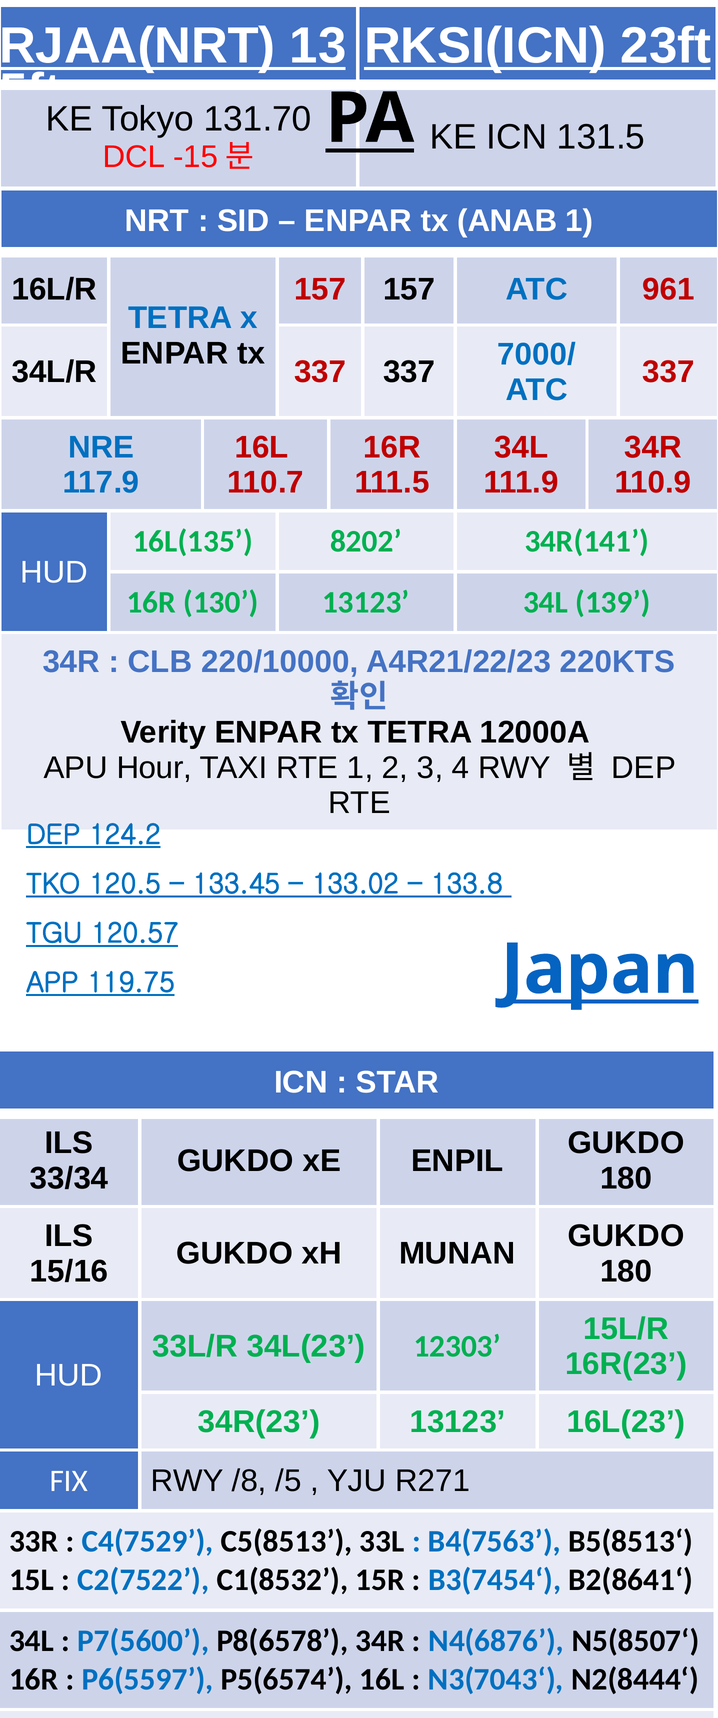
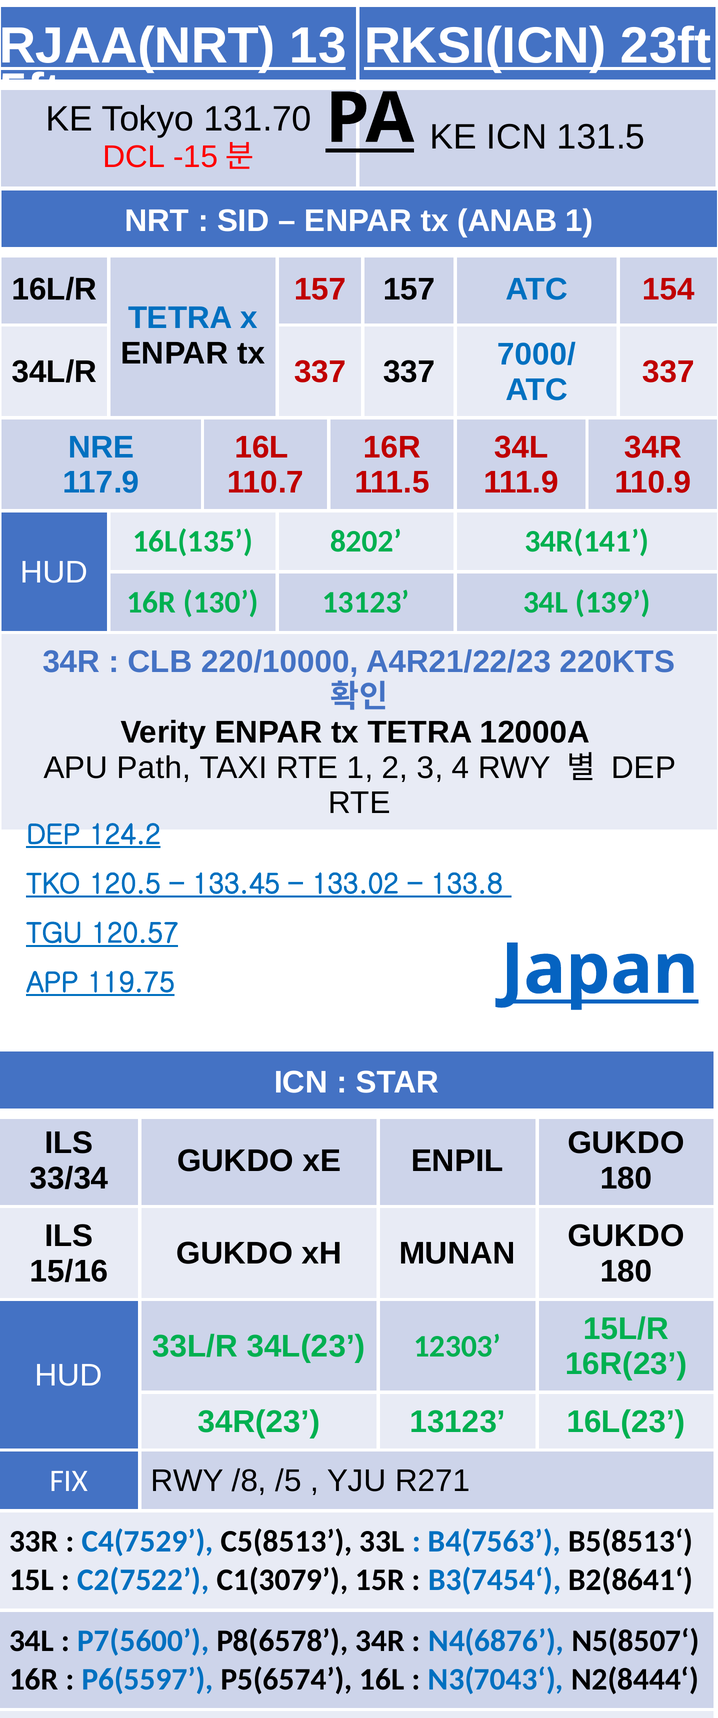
961: 961 -> 154
Hour: Hour -> Path
C1(8532: C1(8532 -> C1(3079
